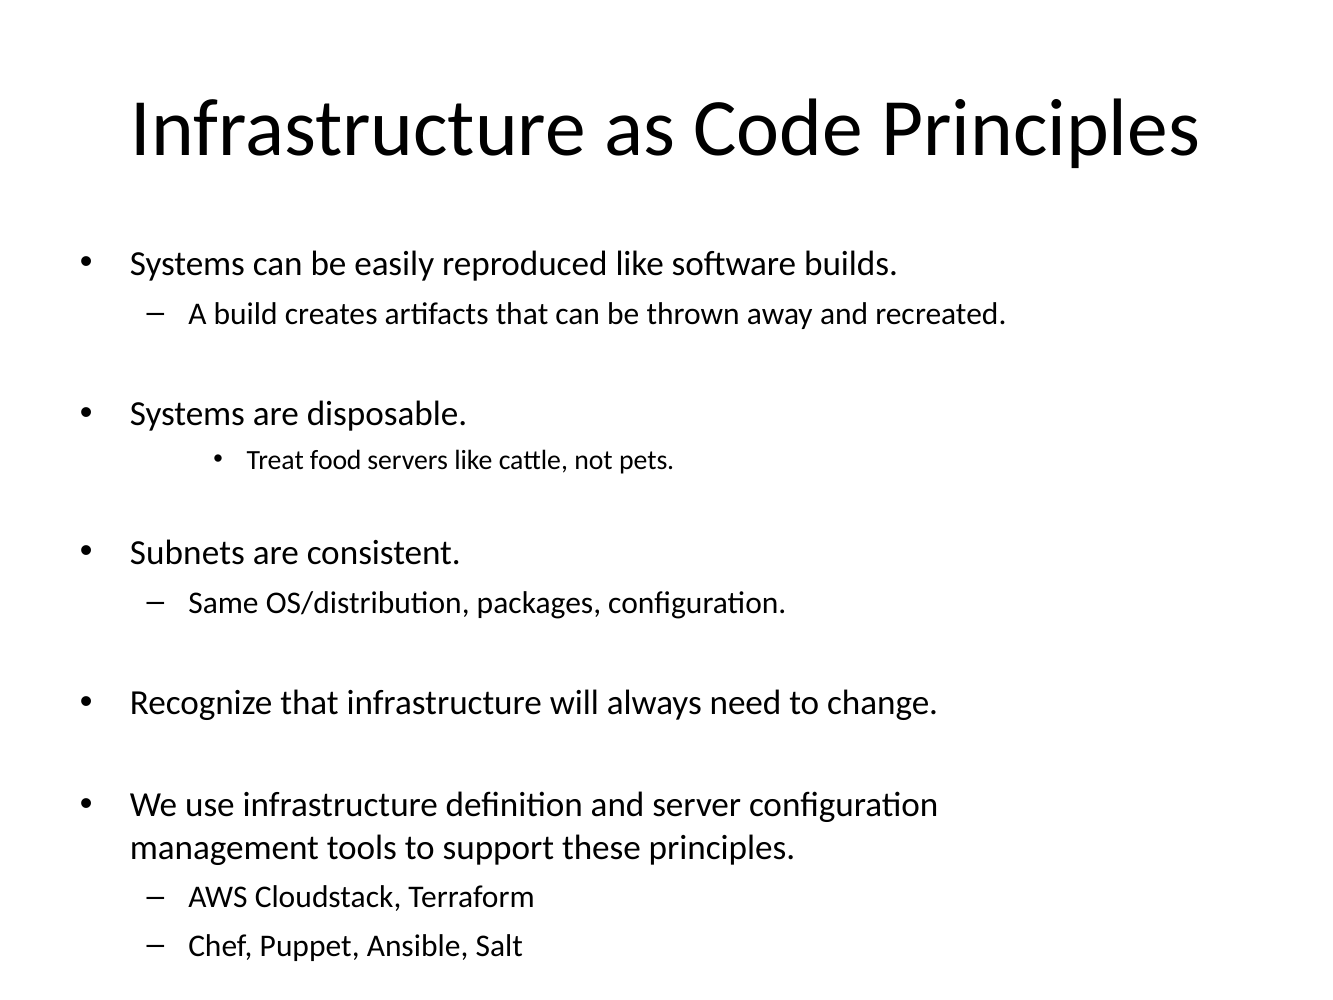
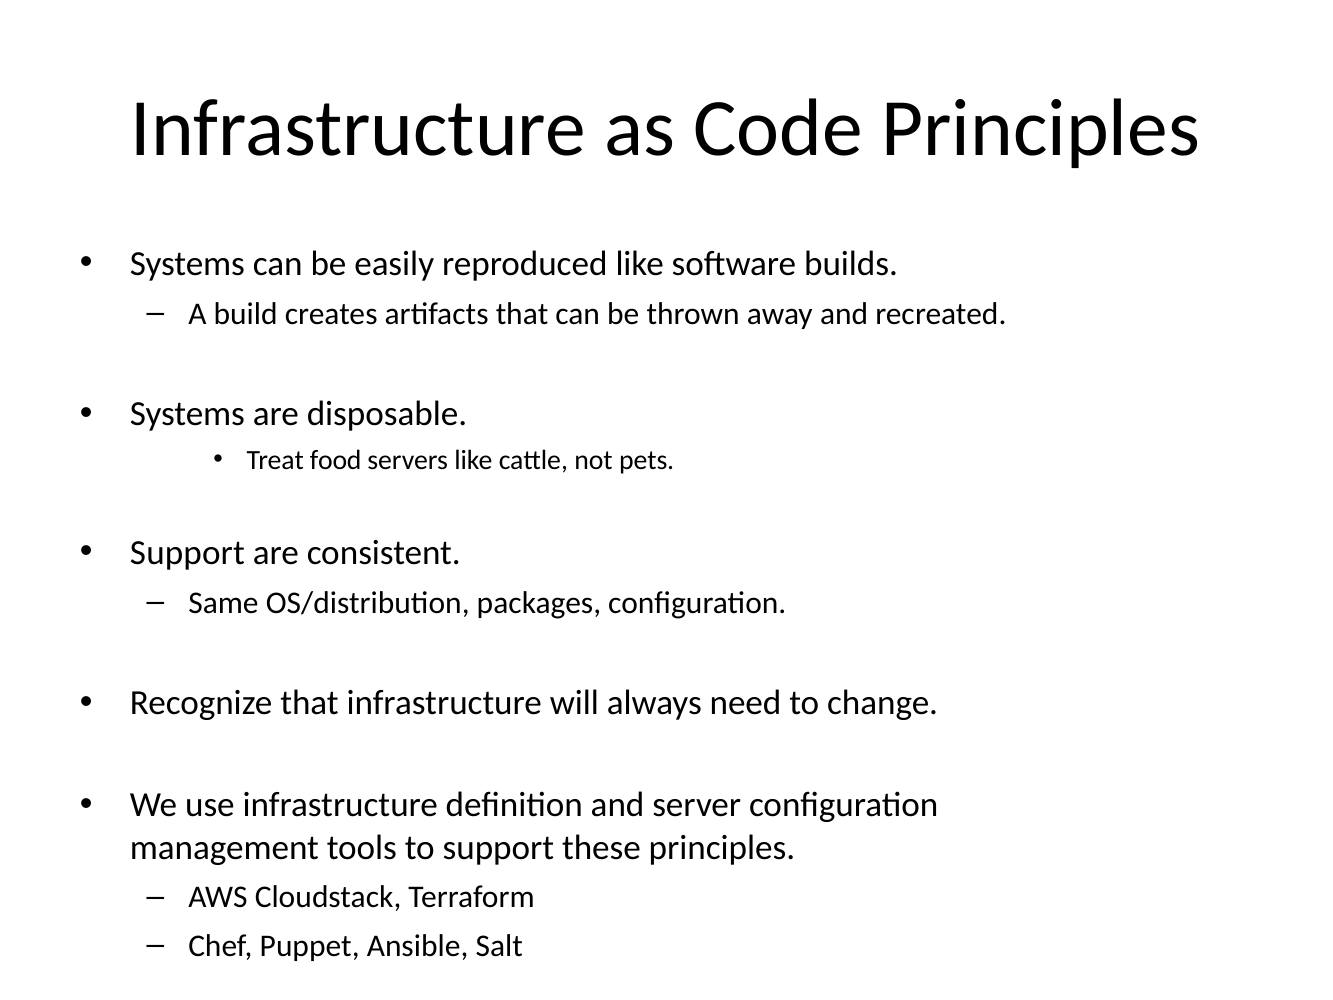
Subnets at (187, 552): Subnets -> Support
